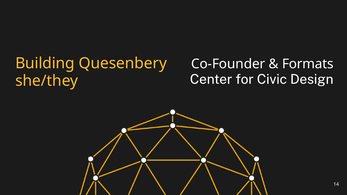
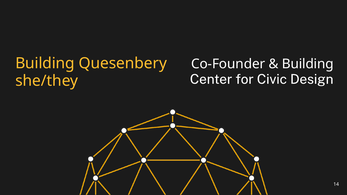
Formats at (308, 64): Formats -> Building
